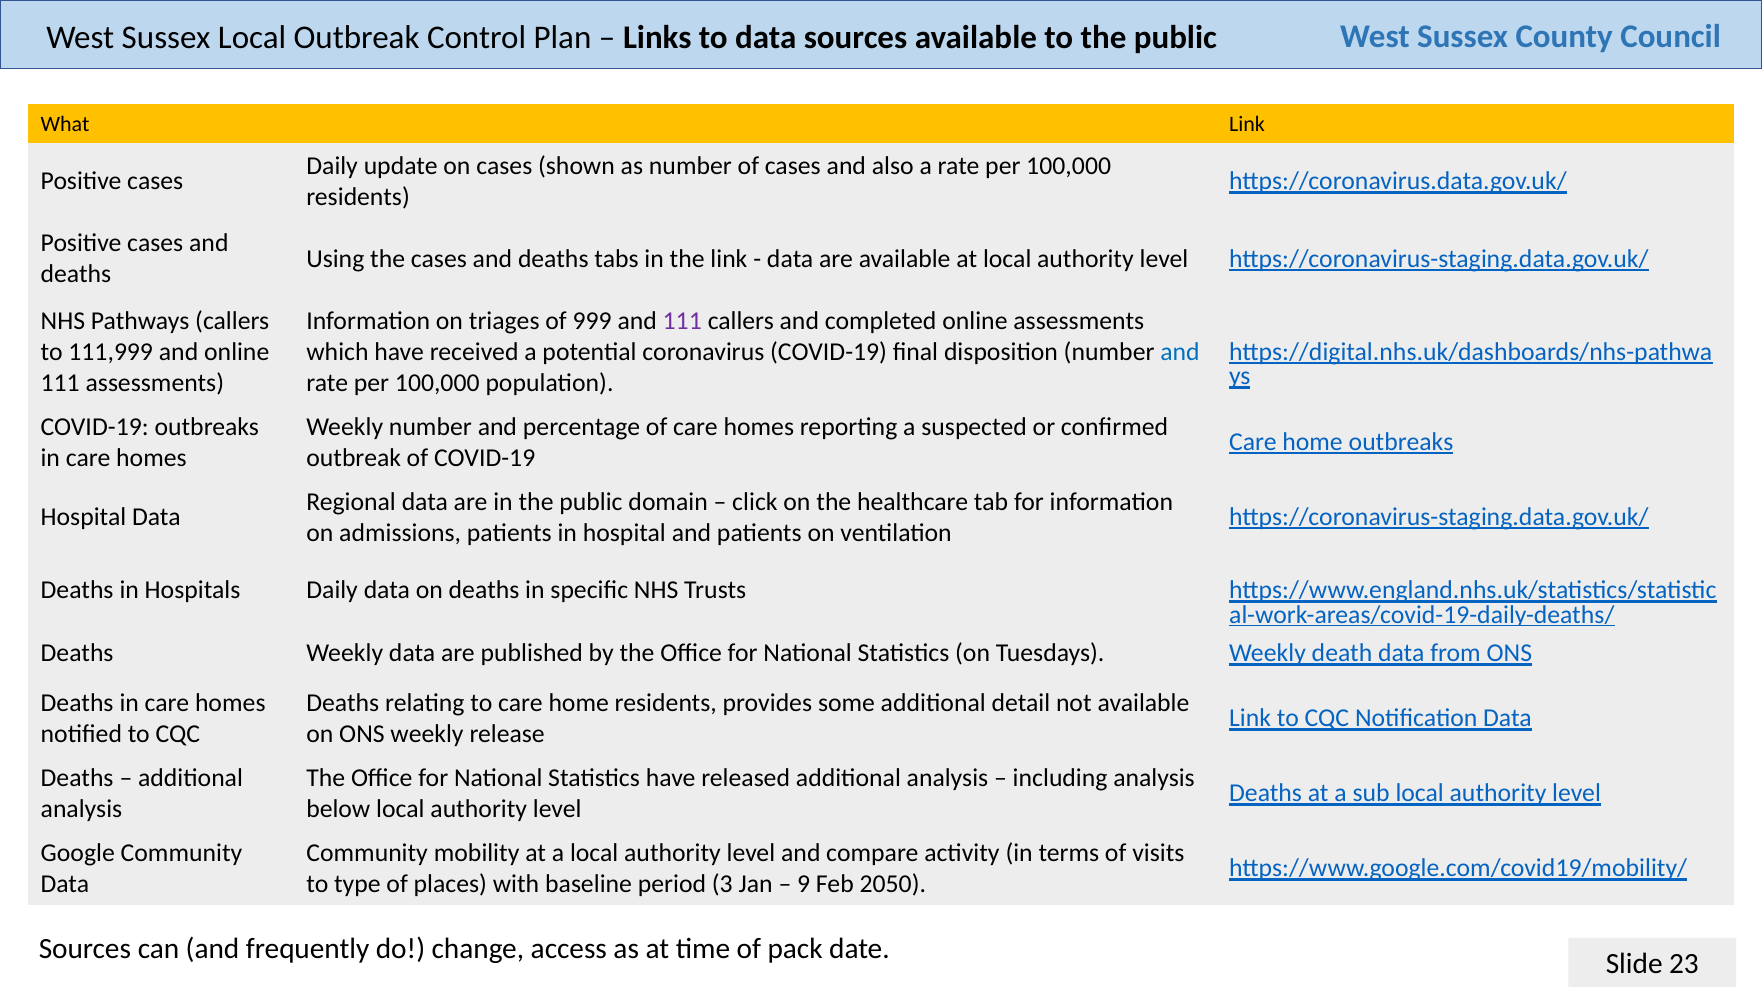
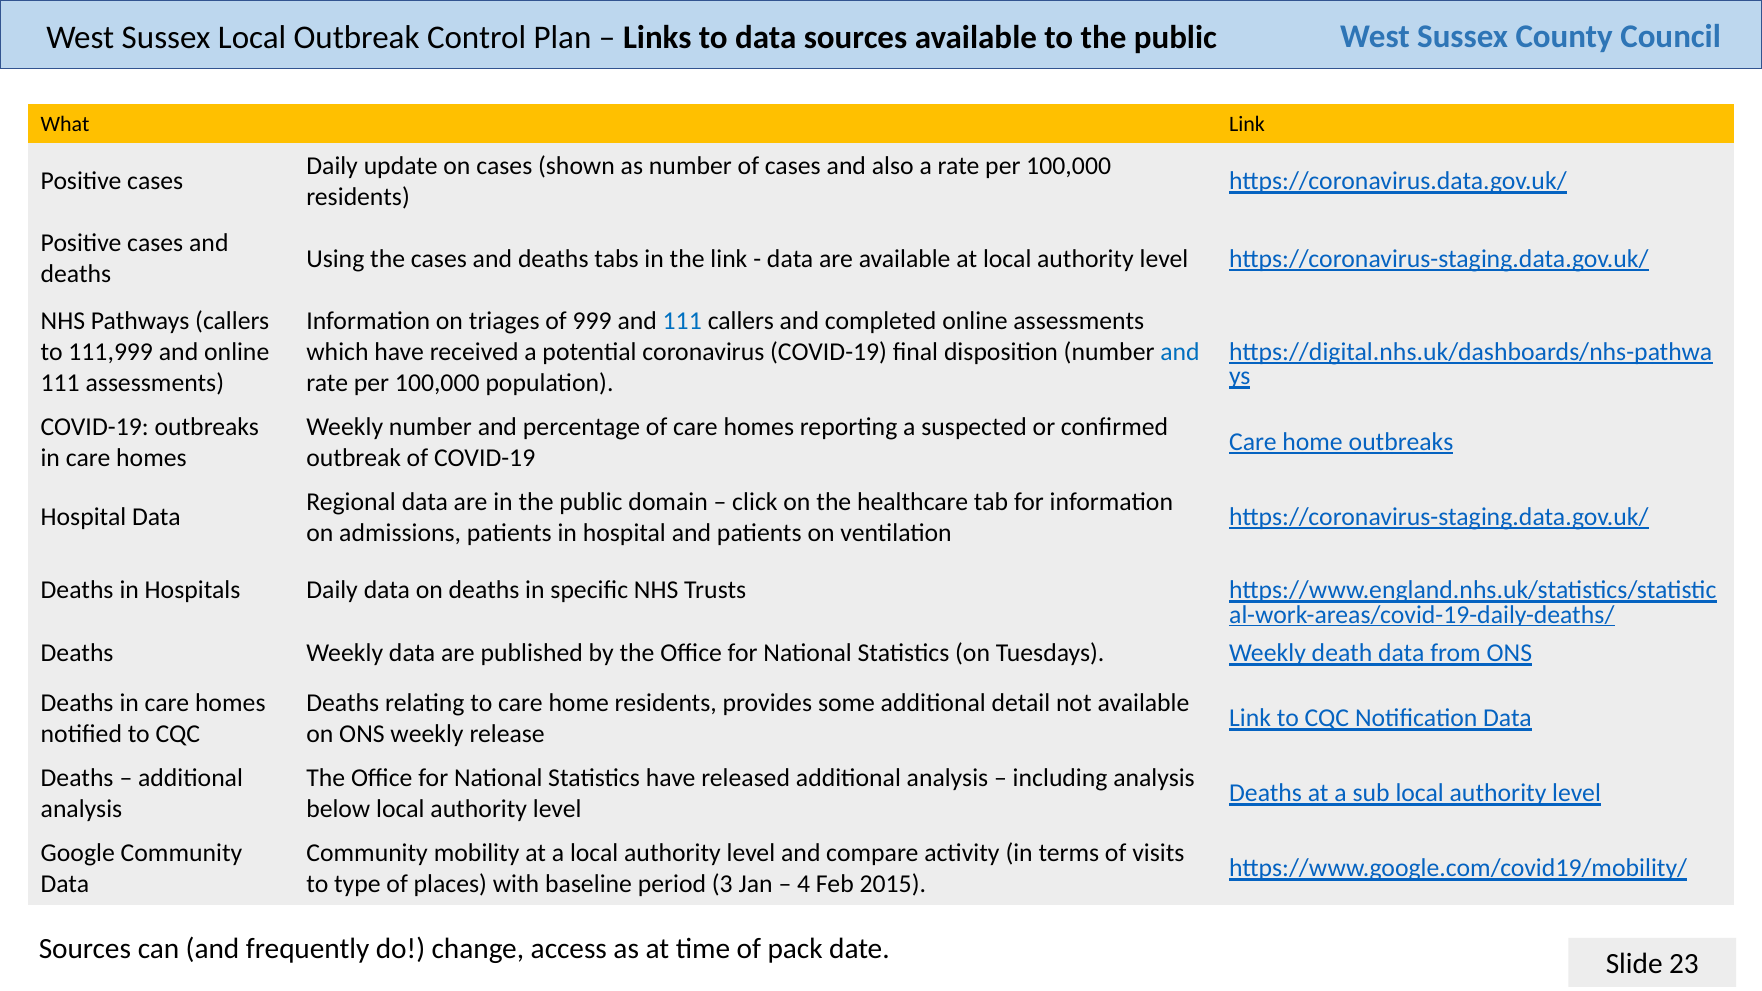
111 at (682, 321) colour: purple -> blue
9: 9 -> 4
2050: 2050 -> 2015
